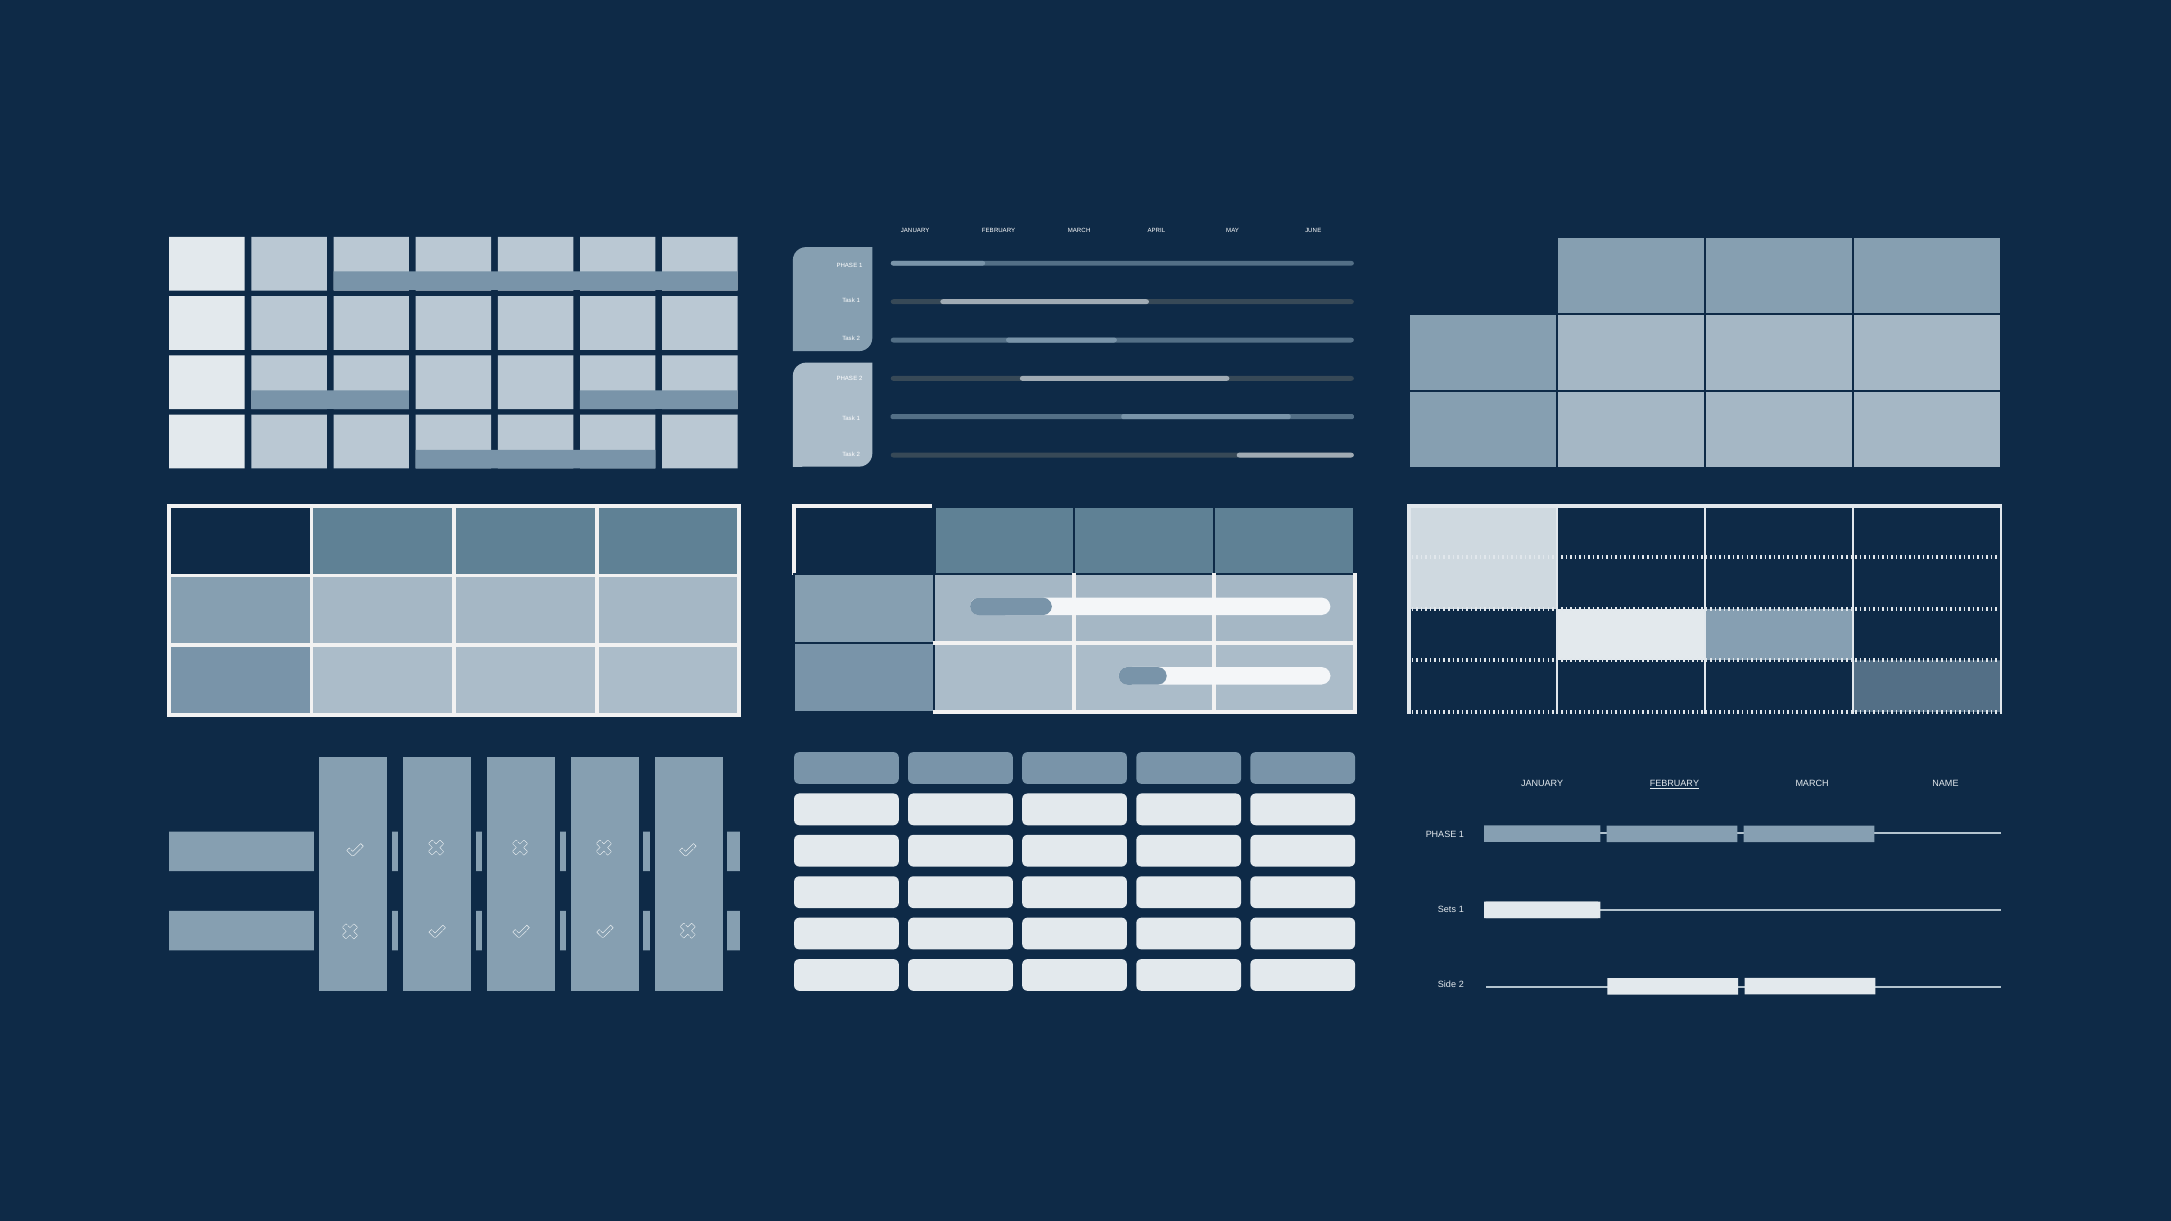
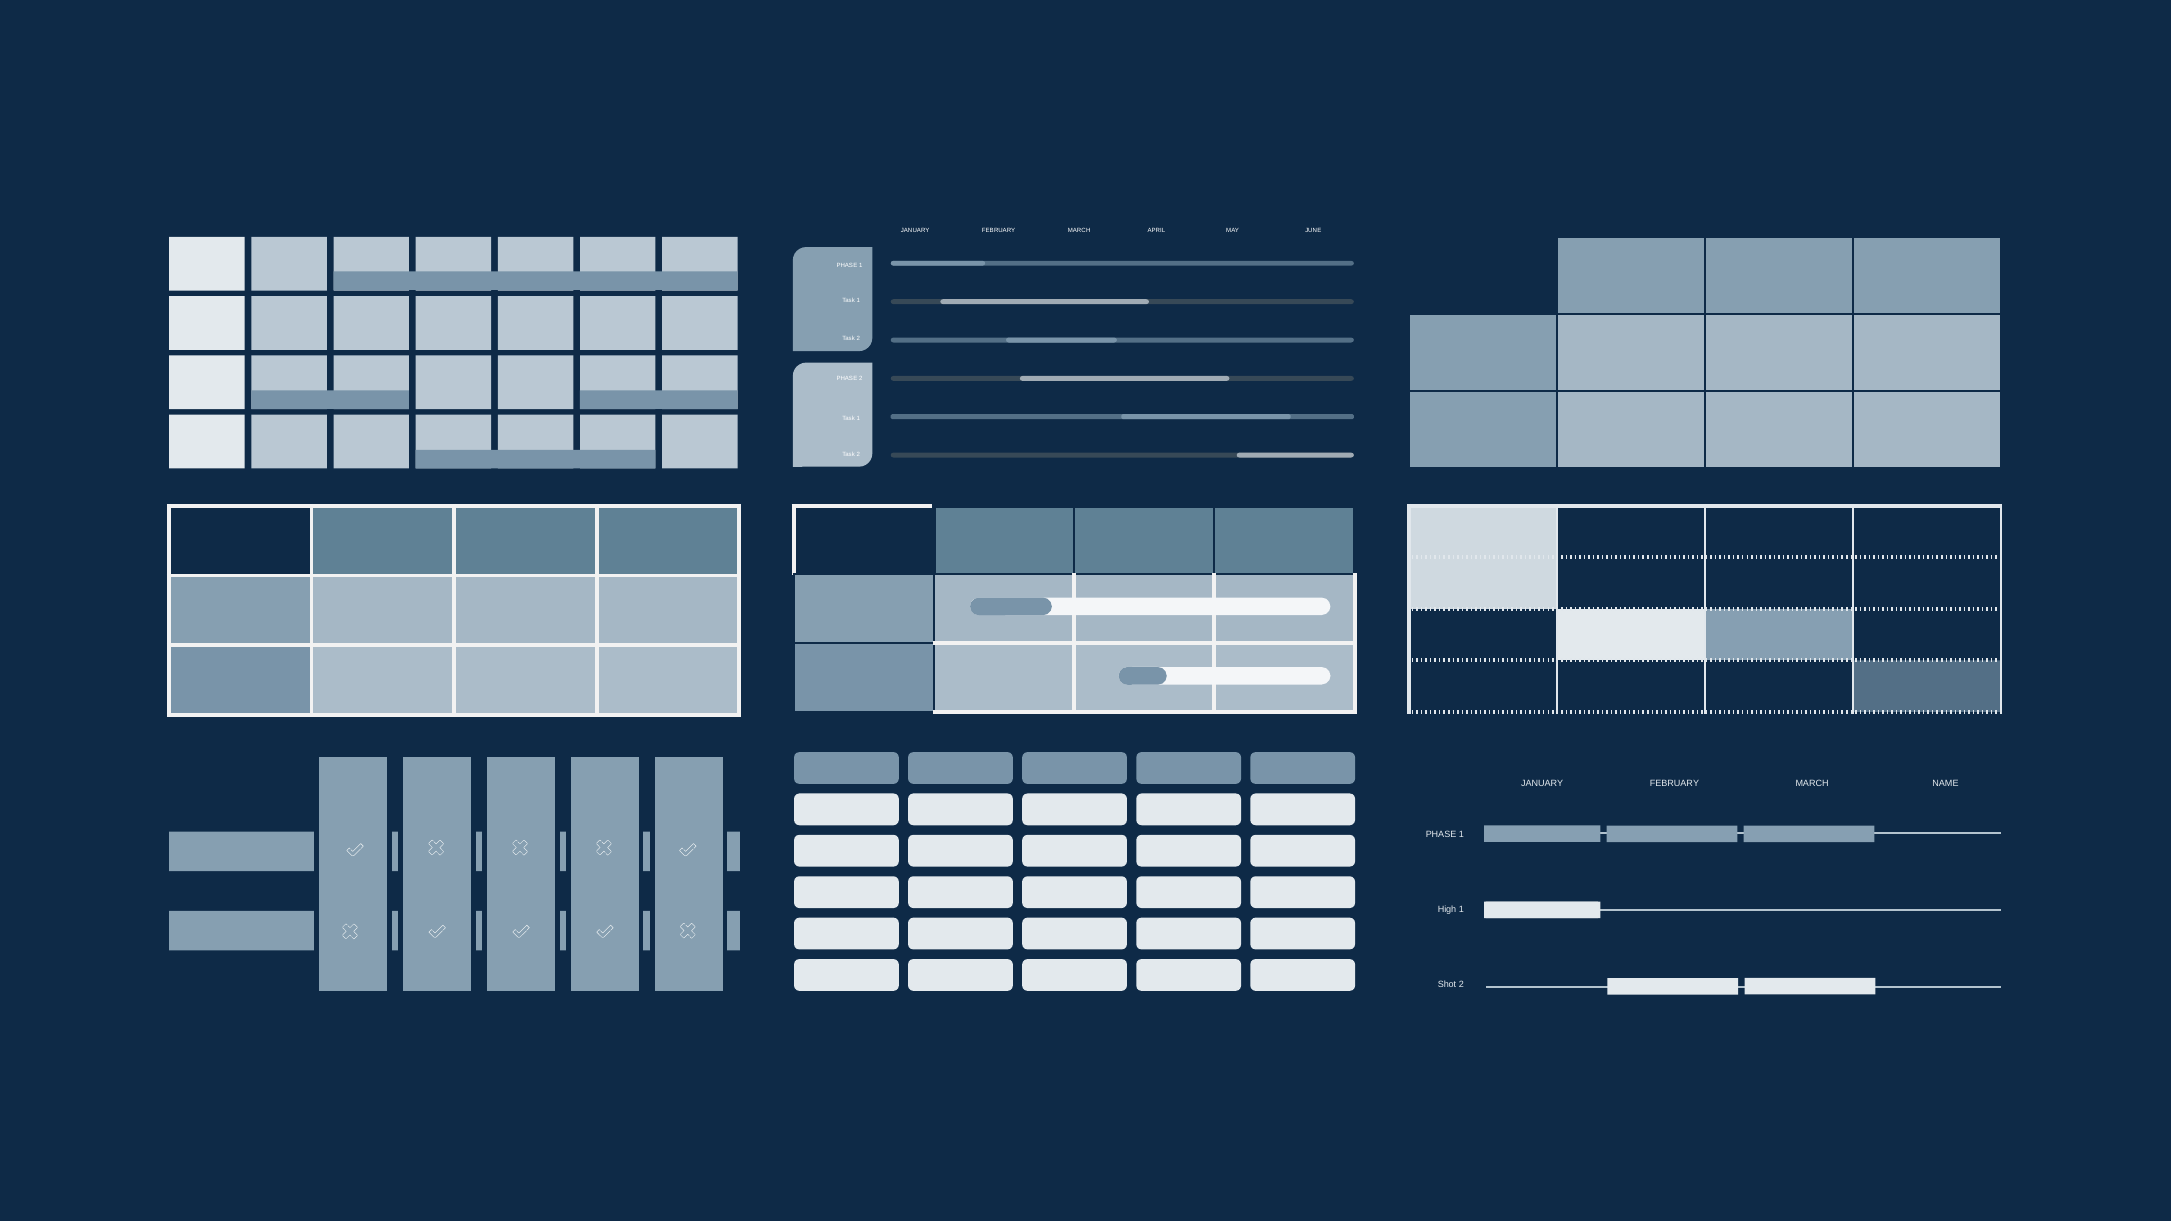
FEBRUARY at (1674, 784) underline: present -> none
Sets: Sets -> High
Side: Side -> Shot
